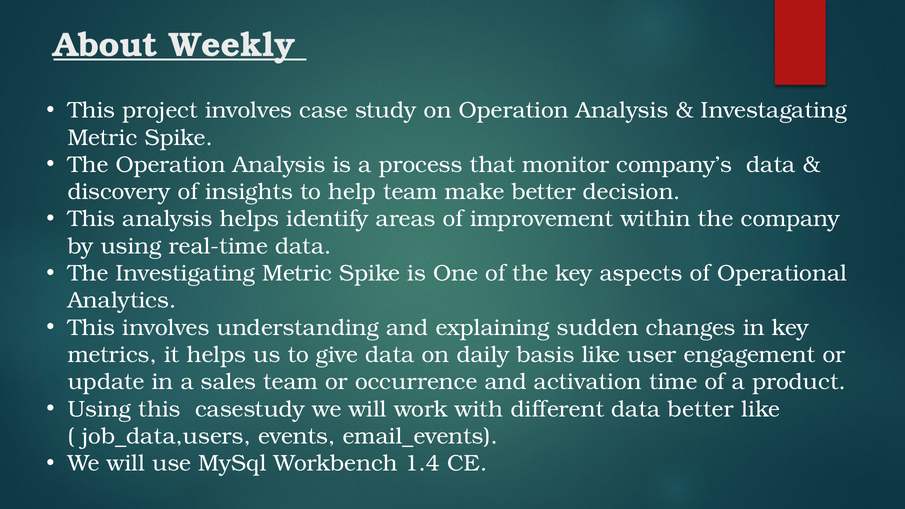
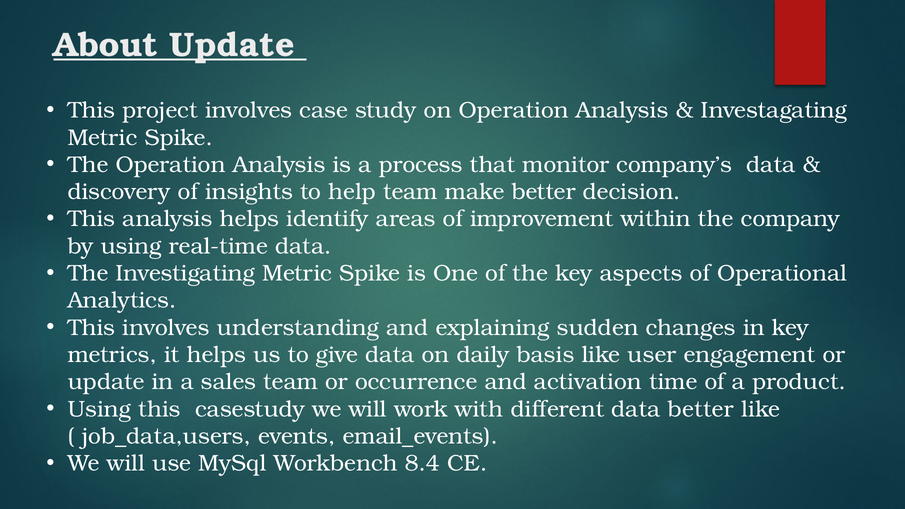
About Weekly: Weekly -> Update
1.4: 1.4 -> 8.4
